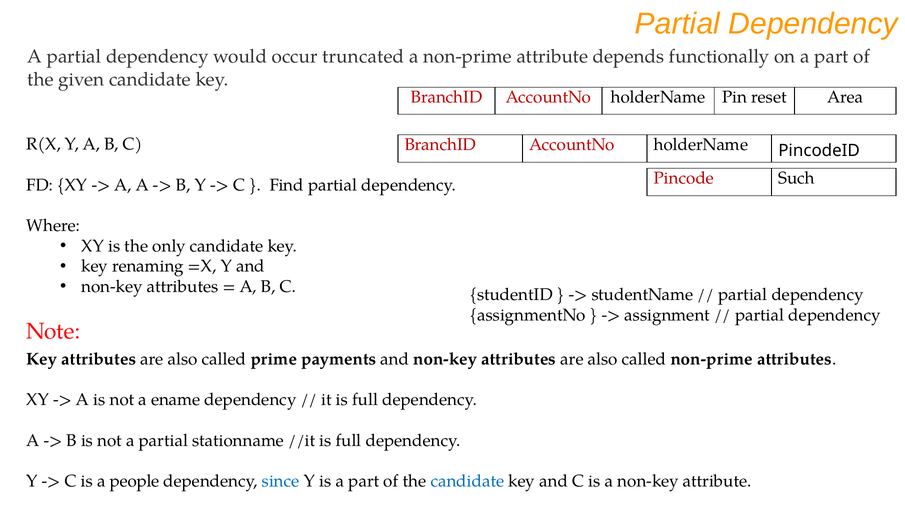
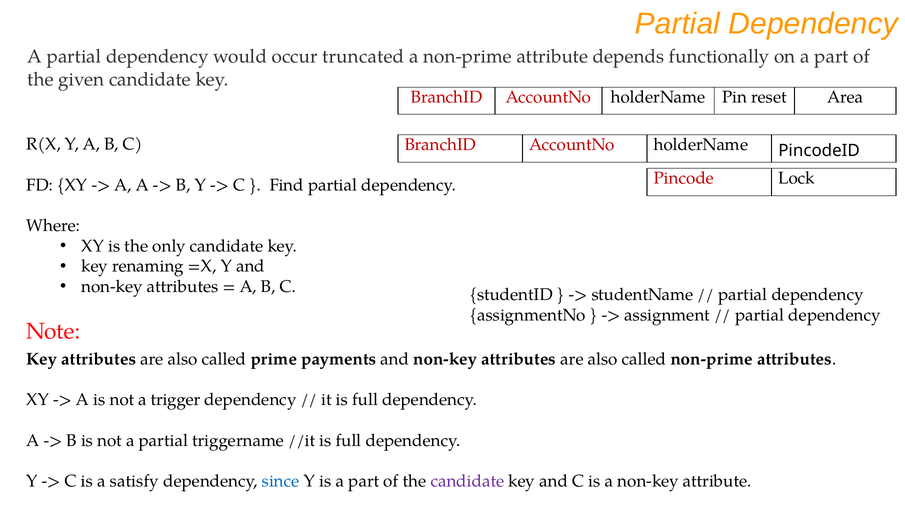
Such: Such -> Lock
ename: ename -> trigger
stationname: stationname -> triggername
people: people -> satisfy
candidate at (467, 481) colour: blue -> purple
